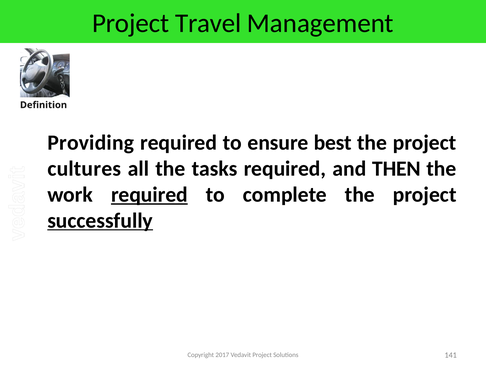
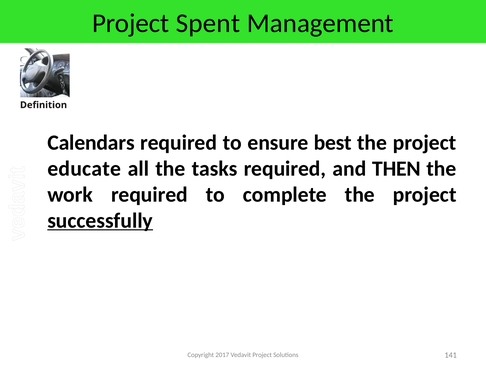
Travel: Travel -> Spent
Providing: Providing -> Calendars
cultures: cultures -> educate
required at (149, 194) underline: present -> none
